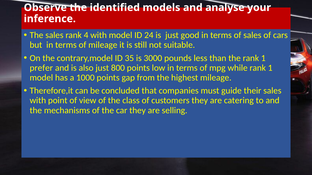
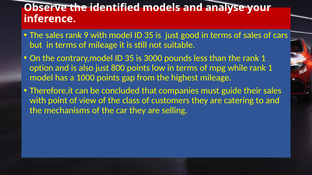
4: 4 -> 9
model ID 24: 24 -> 35
prefer: prefer -> option
